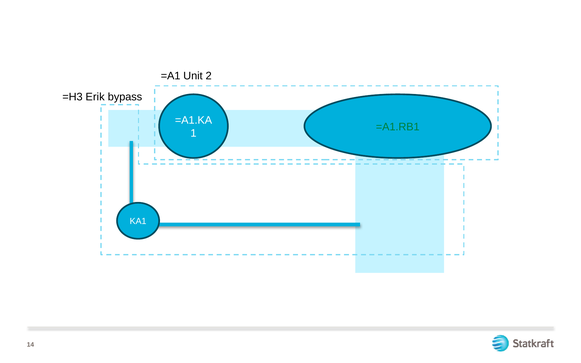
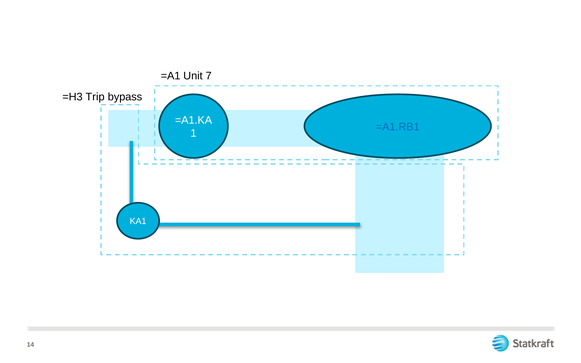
2: 2 -> 7
Erik: Erik -> Trip
=A1.RB1 colour: green -> blue
